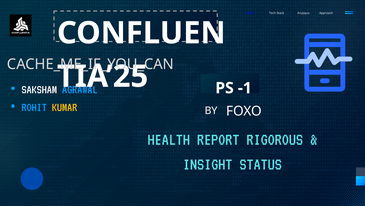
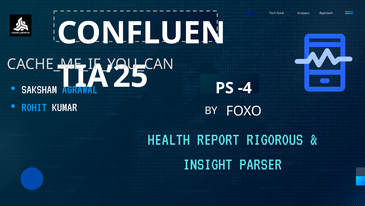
-1: -1 -> -4
KUMAR colour: yellow -> white
STATUS: STATUS -> PARSER
